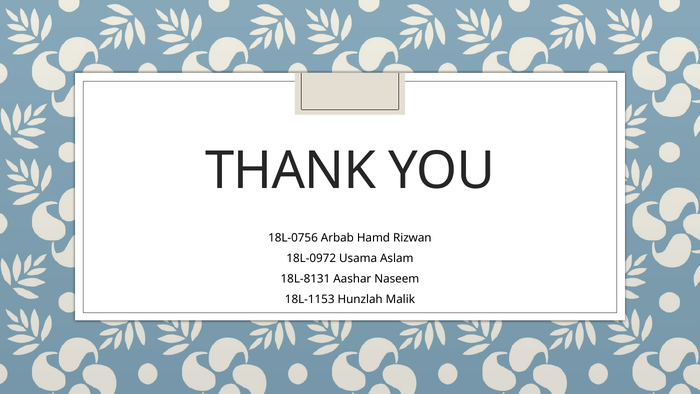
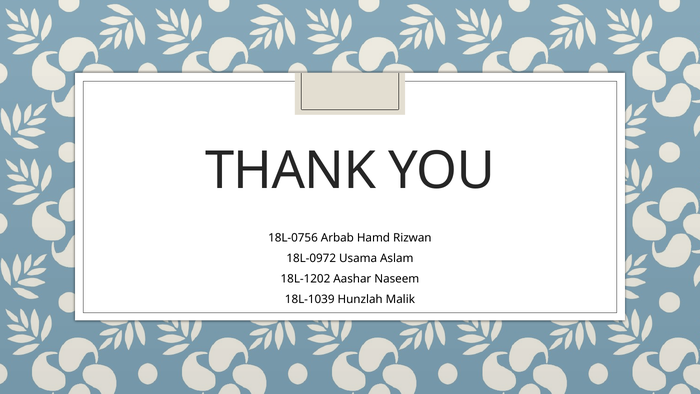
18L-8131: 18L-8131 -> 18L-1202
18L-1153: 18L-1153 -> 18L-1039
